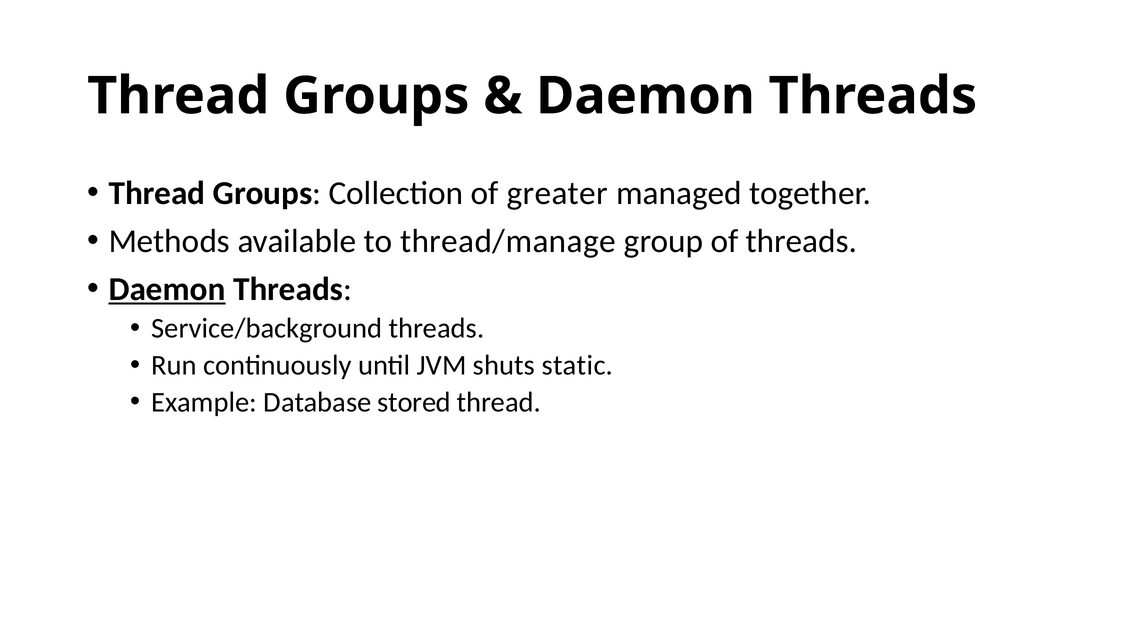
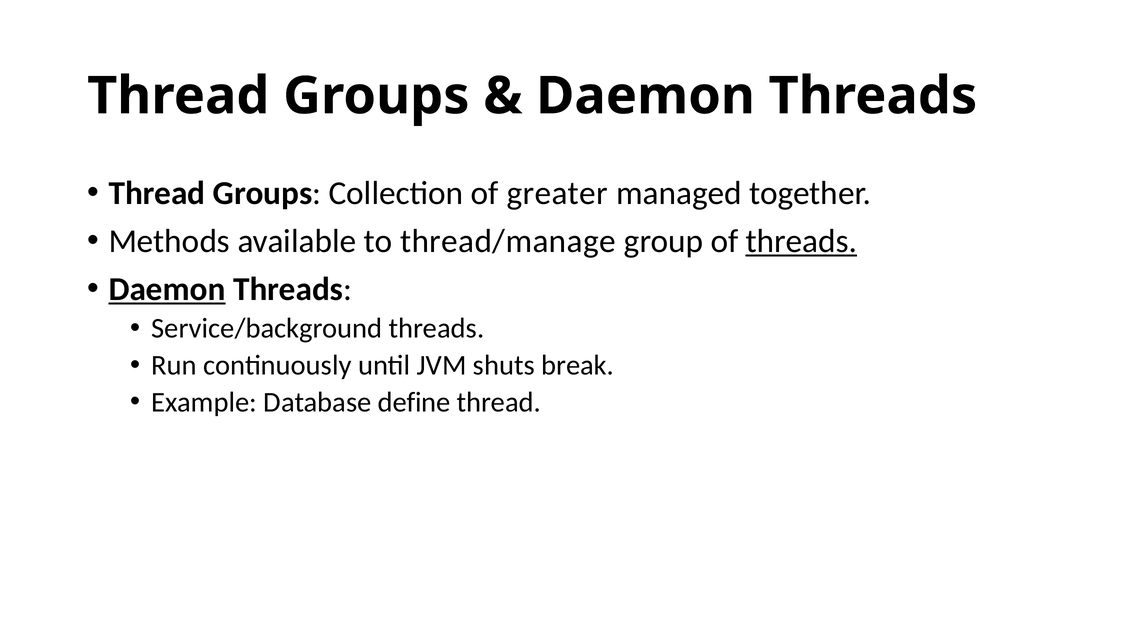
threads at (801, 241) underline: none -> present
static: static -> break
stored: stored -> define
